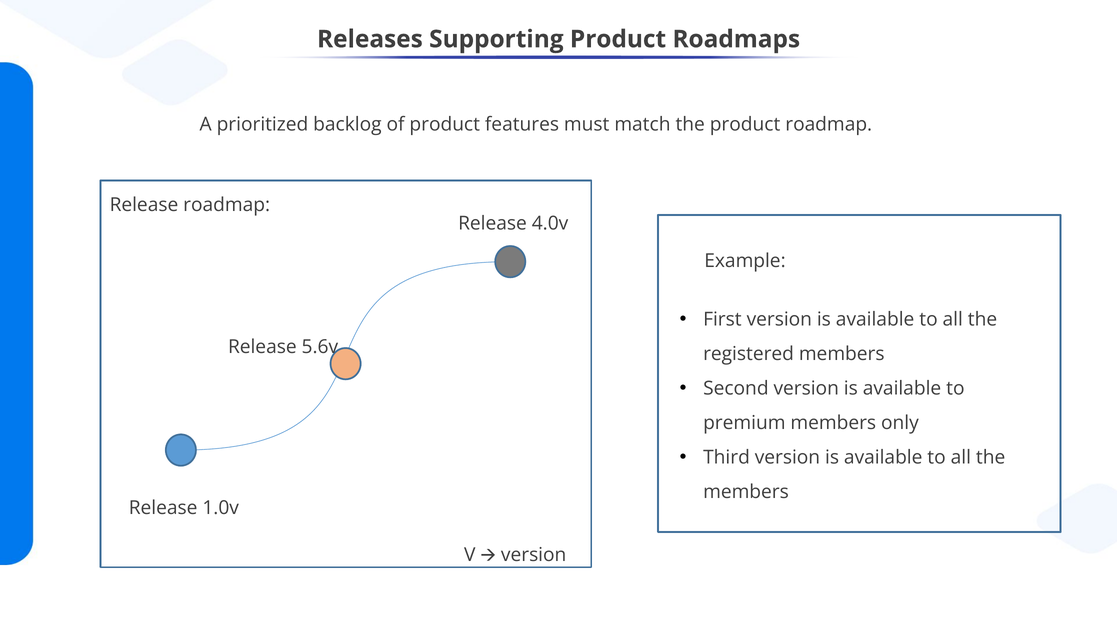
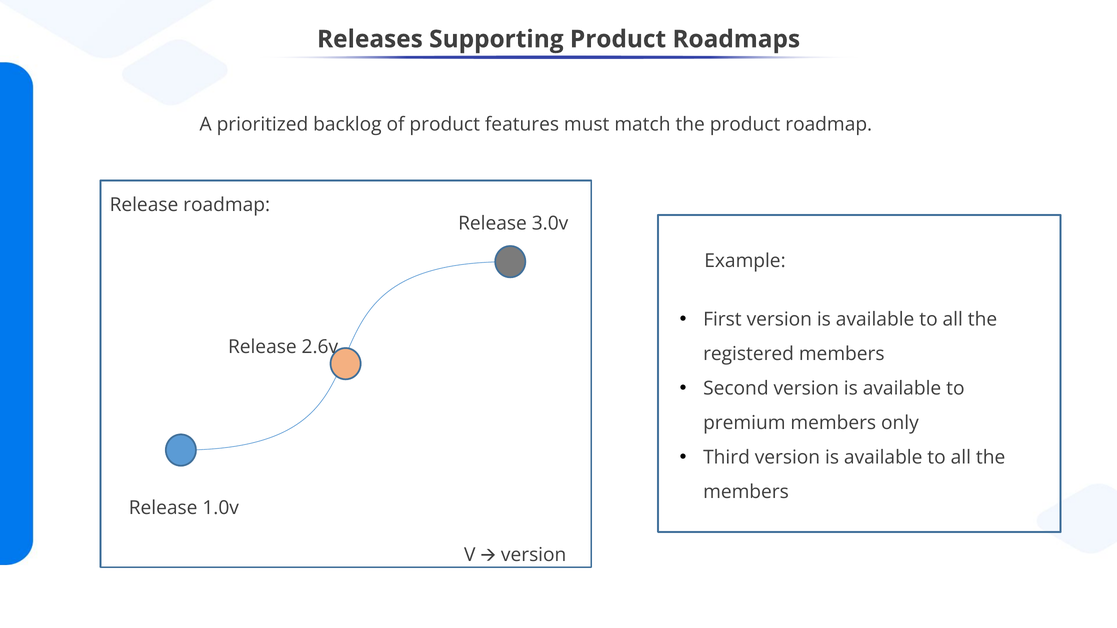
4.0v: 4.0v -> 3.0v
5.6v: 5.6v -> 2.6v
